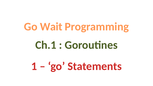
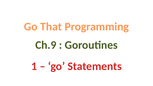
Wait: Wait -> That
Ch.1: Ch.1 -> Ch.9
